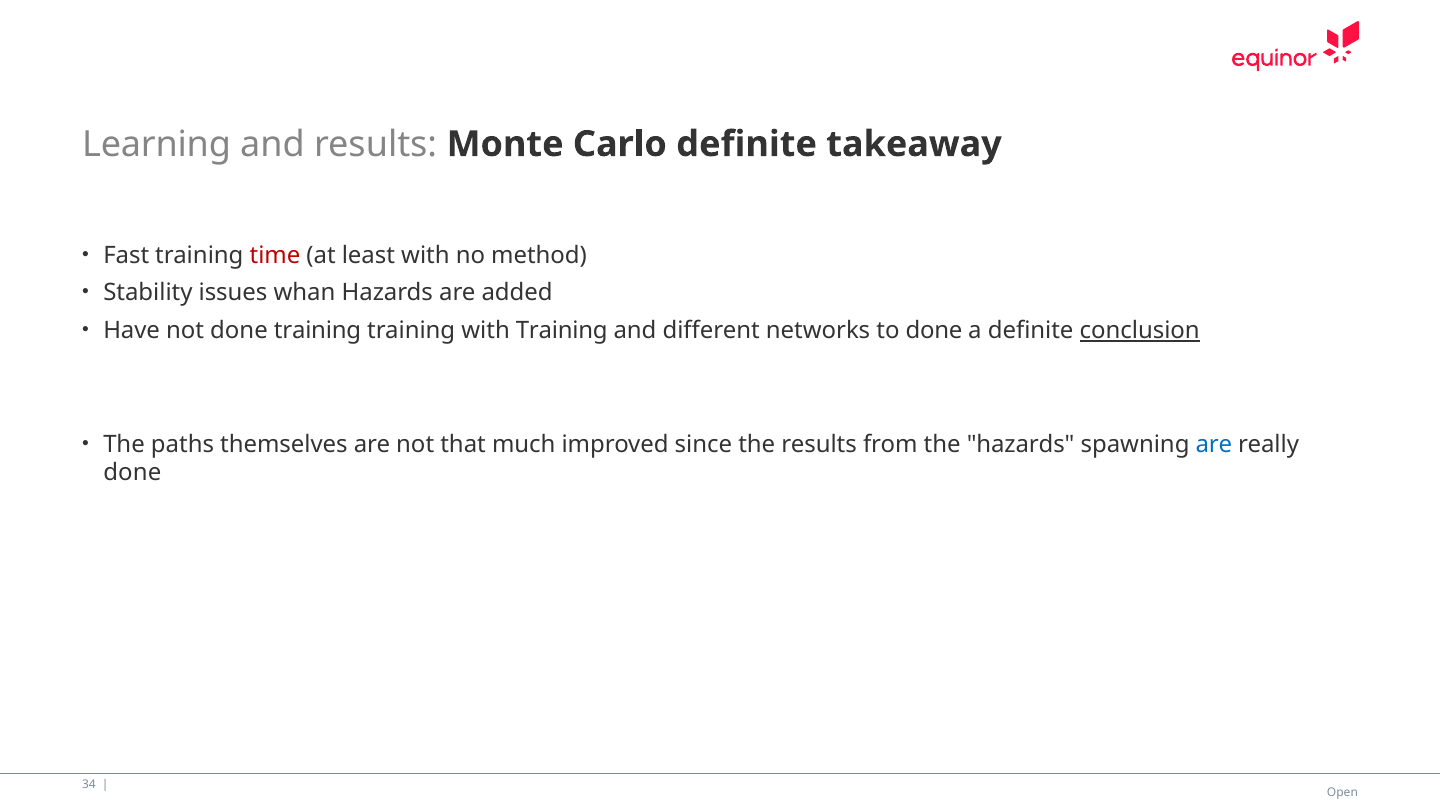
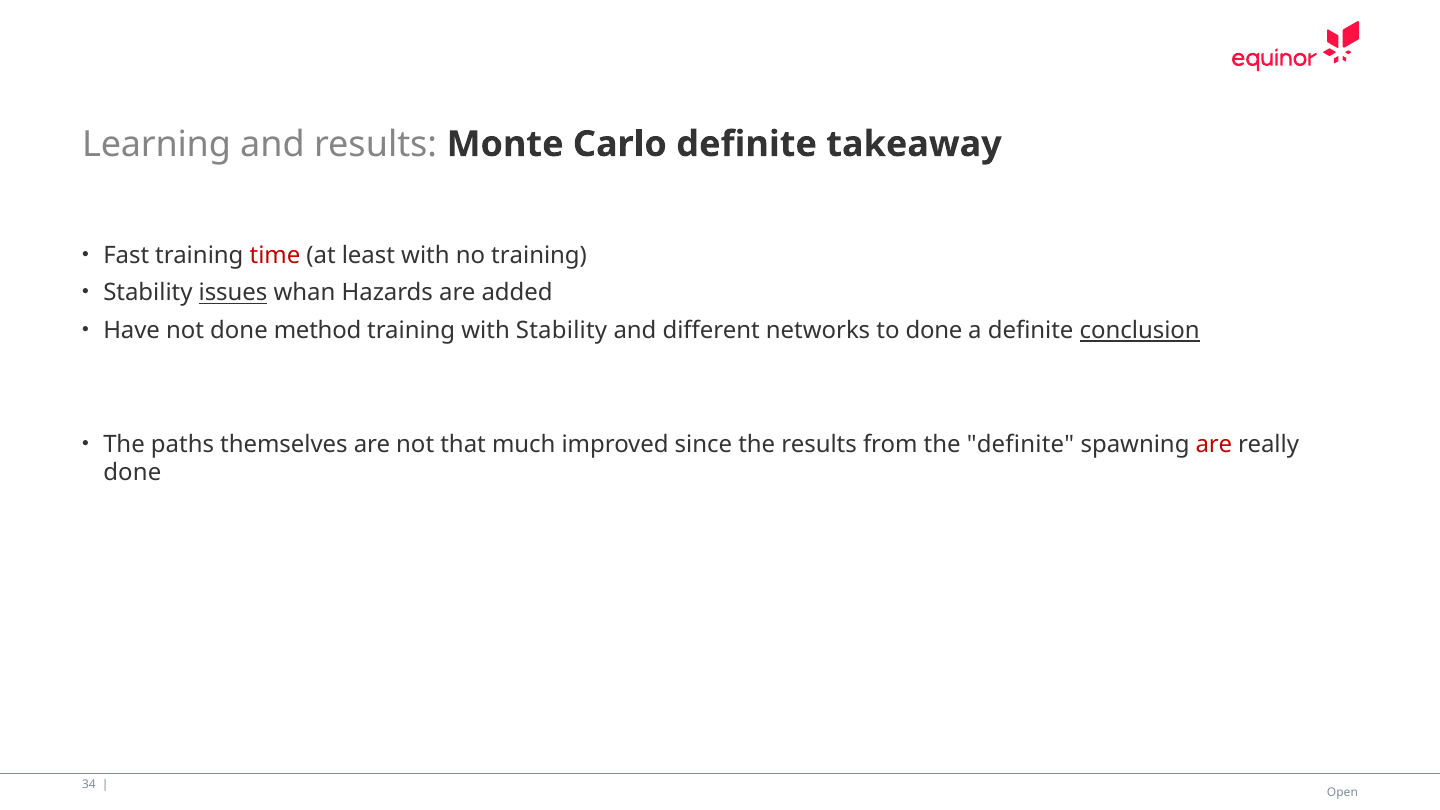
no method: method -> training
issues underline: none -> present
done training: training -> method
with Training: Training -> Stability
the hazards: hazards -> definite
are at (1214, 444) colour: blue -> red
